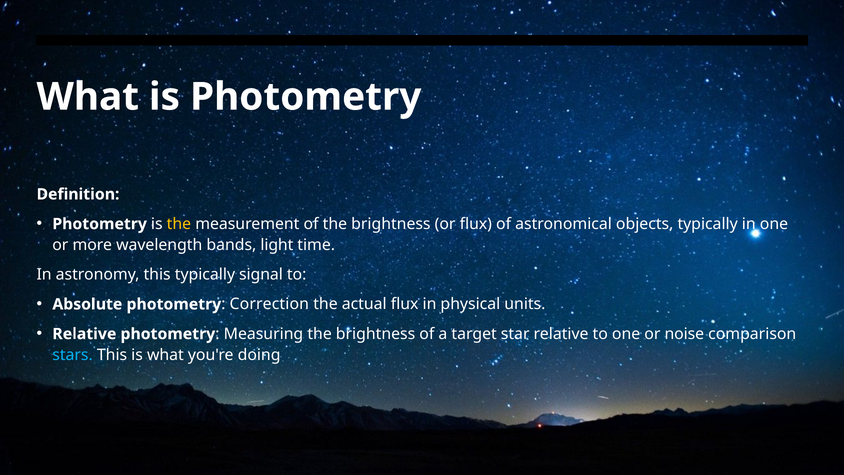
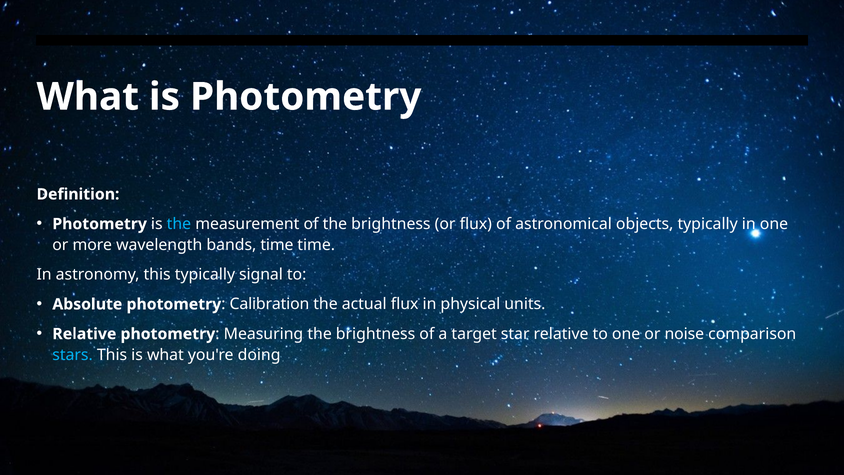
the at (179, 224) colour: yellow -> light blue
bands light: light -> time
Correction: Correction -> Calibration
